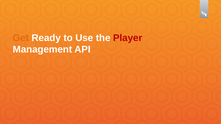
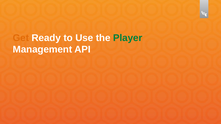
Player colour: red -> green
